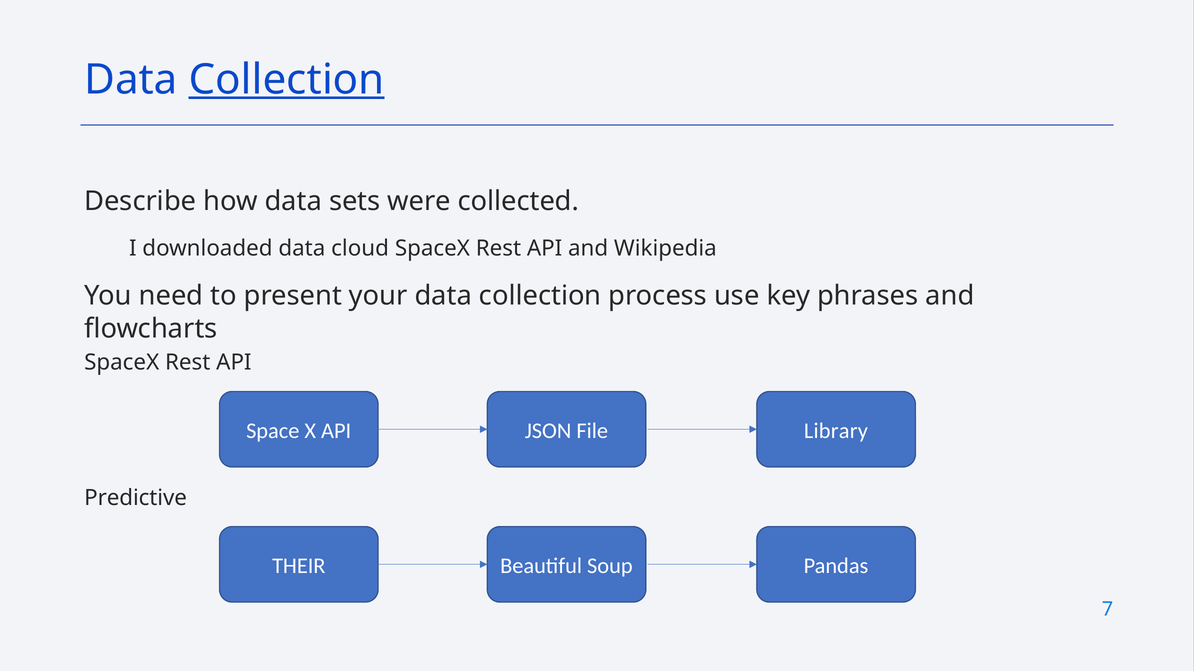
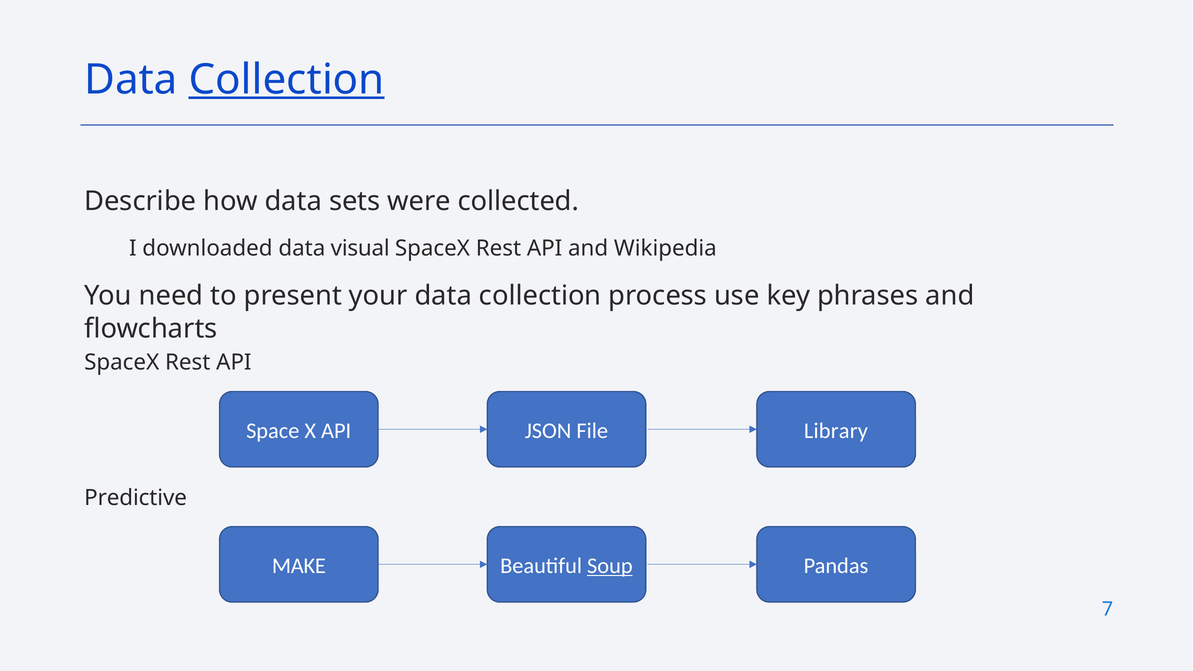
cloud: cloud -> visual
THEIR: THEIR -> MAKE
Soup underline: none -> present
